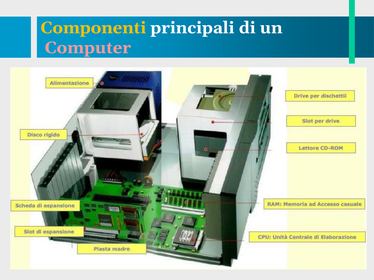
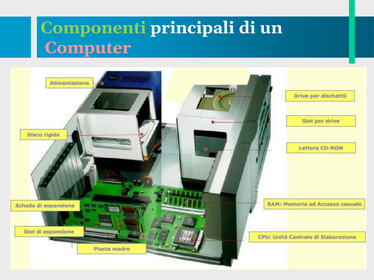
Componenti colour: yellow -> light green
